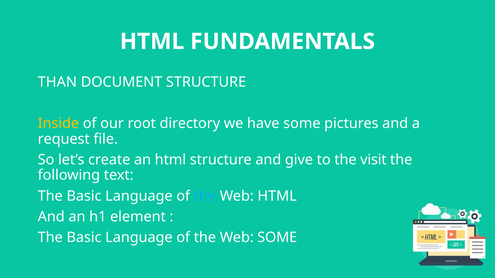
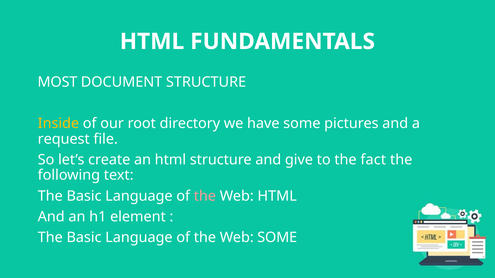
THAN: THAN -> MOST
visit: visit -> fact
the at (205, 196) colour: light blue -> pink
